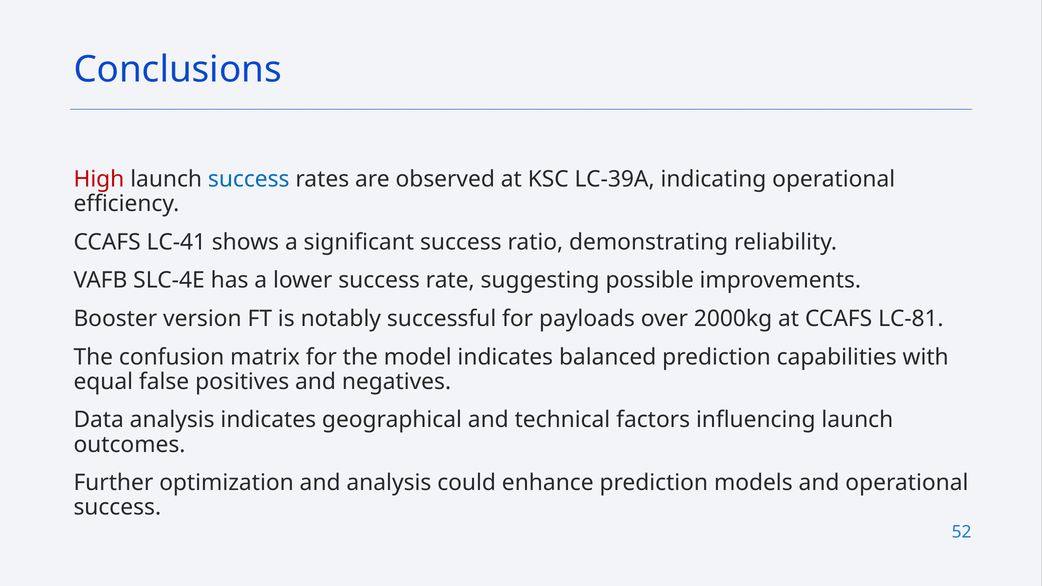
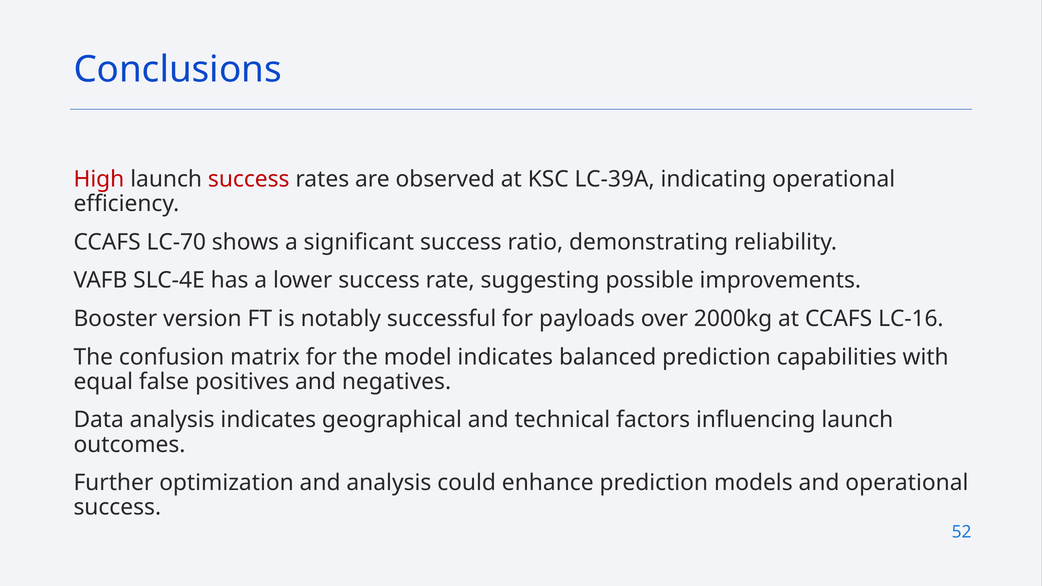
success at (249, 179) colour: blue -> red
LC-41: LC-41 -> LC-70
LC-81: LC-81 -> LC-16
